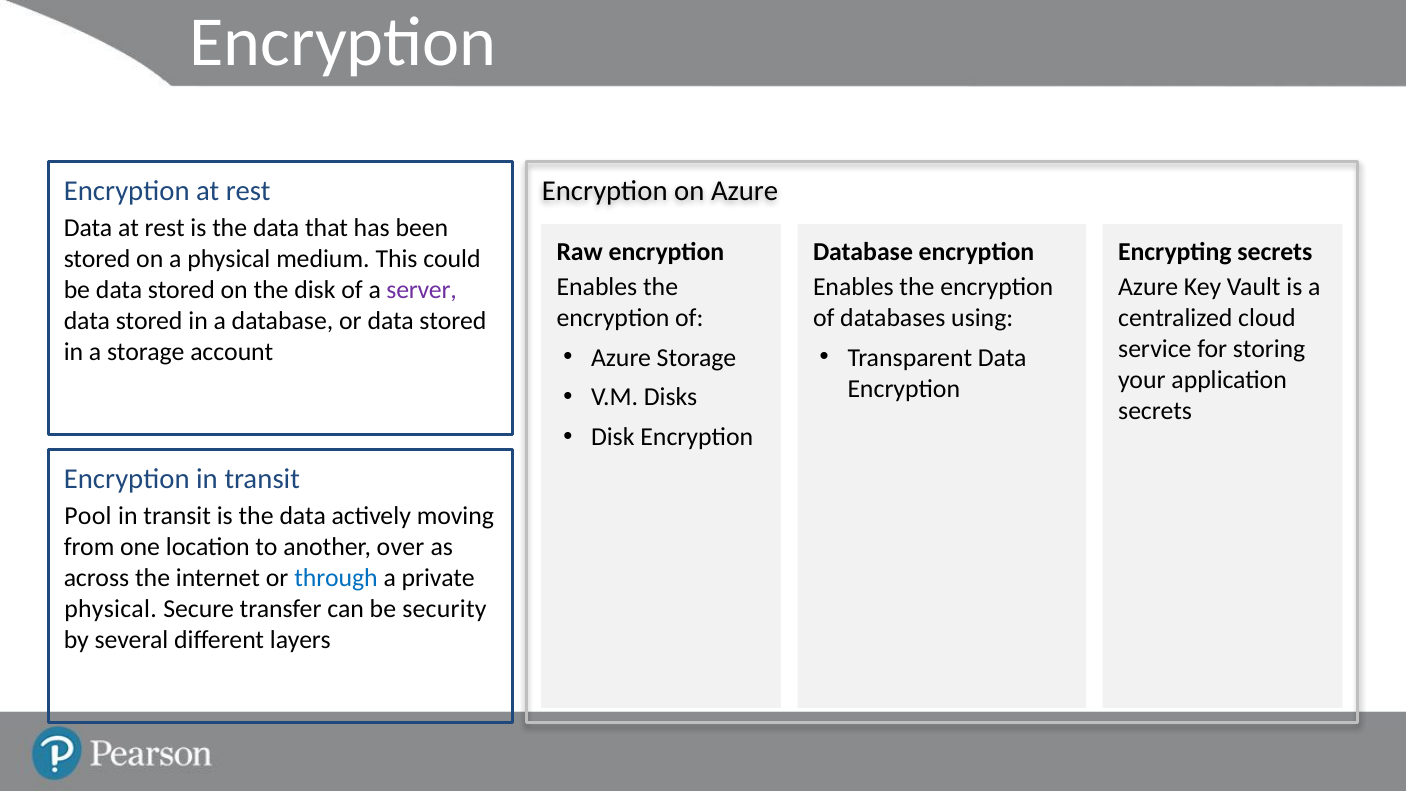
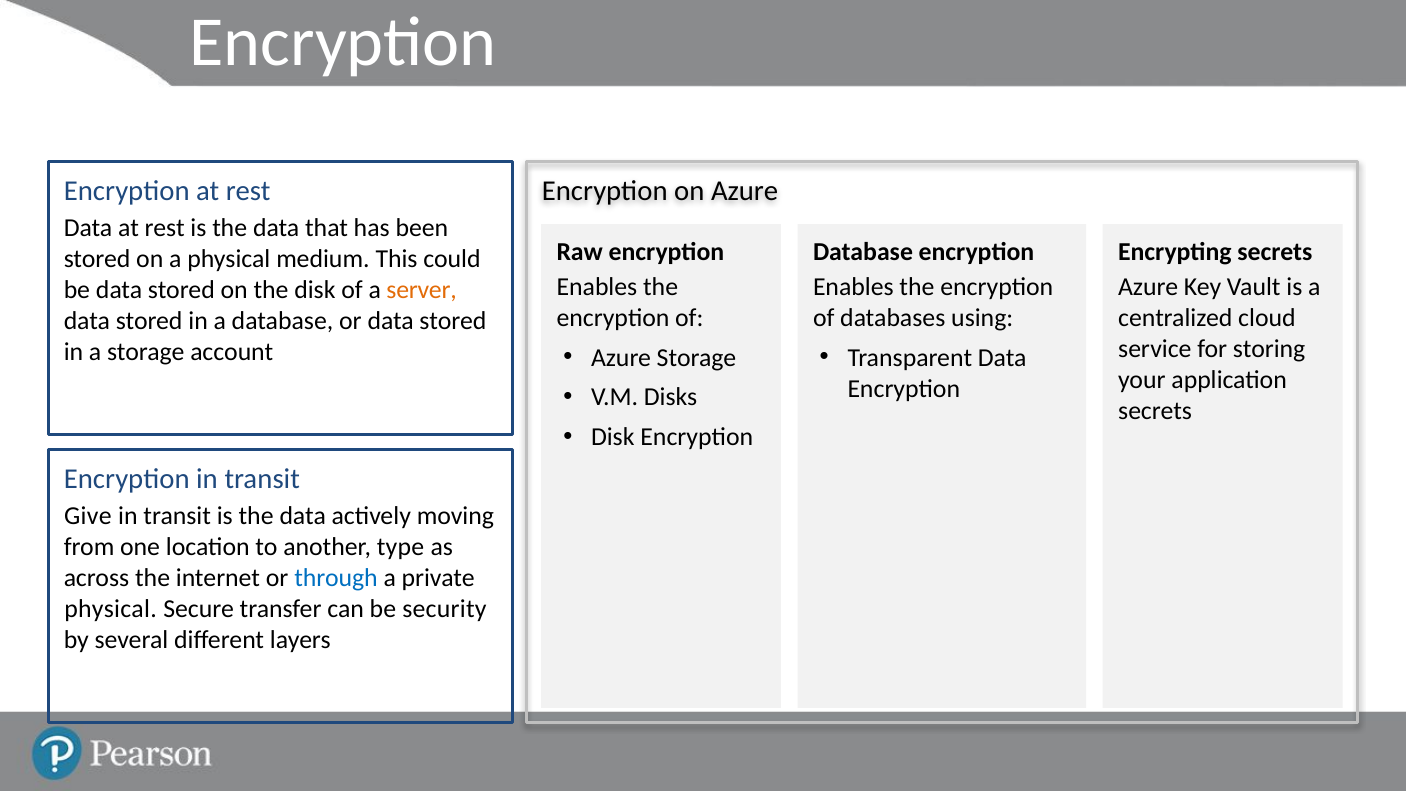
server colour: purple -> orange
Pool: Pool -> Give
over: over -> type
